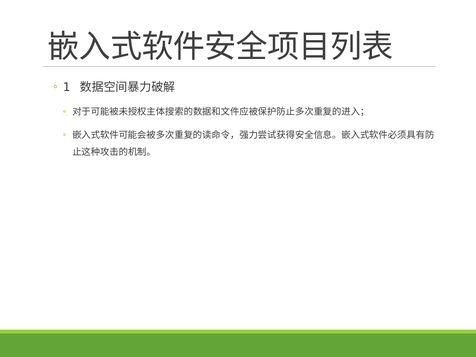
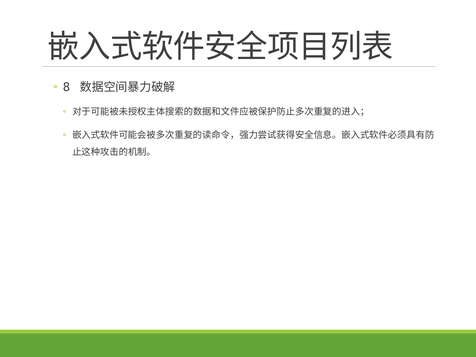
1: 1 -> 8
